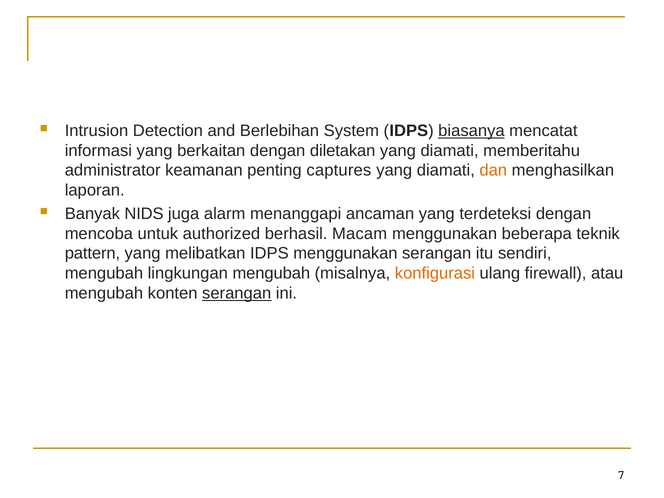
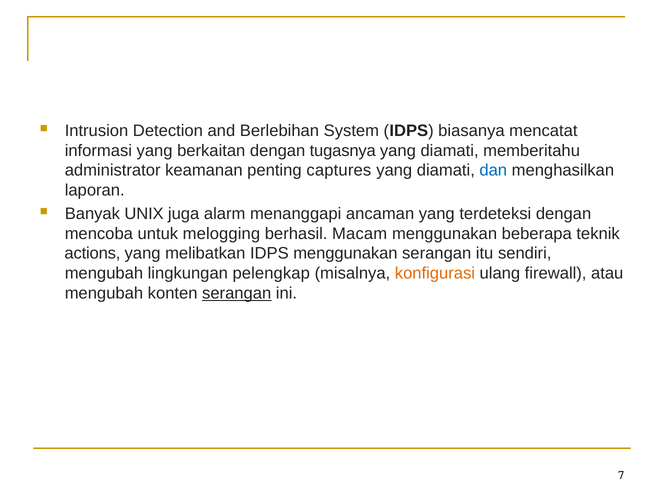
biasanya underline: present -> none
diletakan: diletakan -> tugasnya
dan colour: orange -> blue
NIDS: NIDS -> UNIX
authorized: authorized -> melogging
pattern: pattern -> actions
lingkungan mengubah: mengubah -> pelengkap
